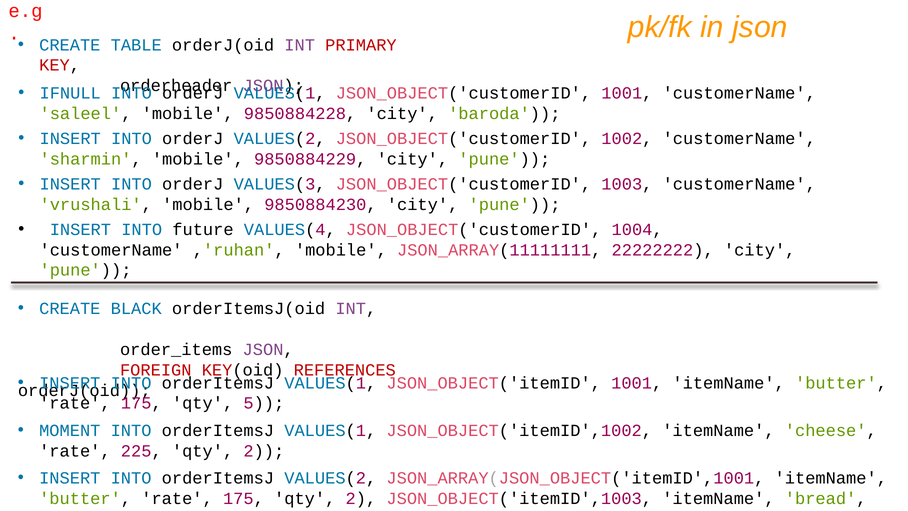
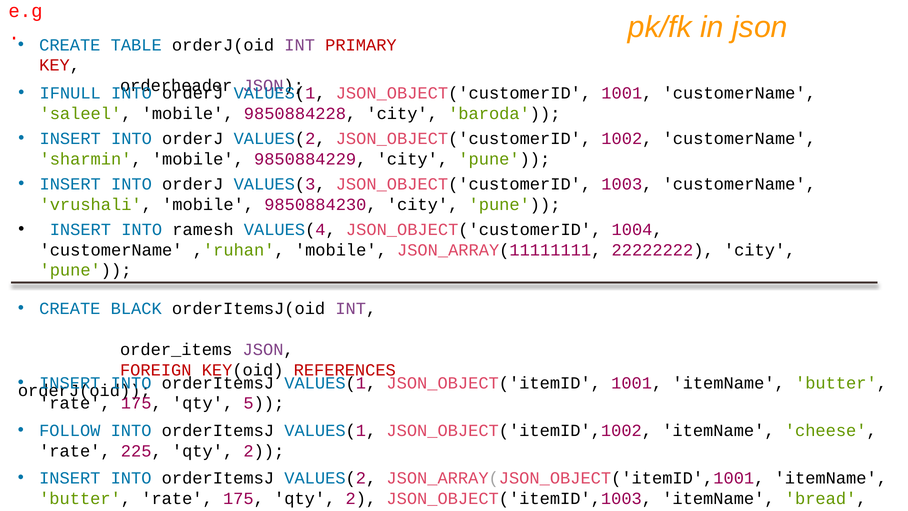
future: future -> ramesh
MOMENT: MOMENT -> FOLLOW
